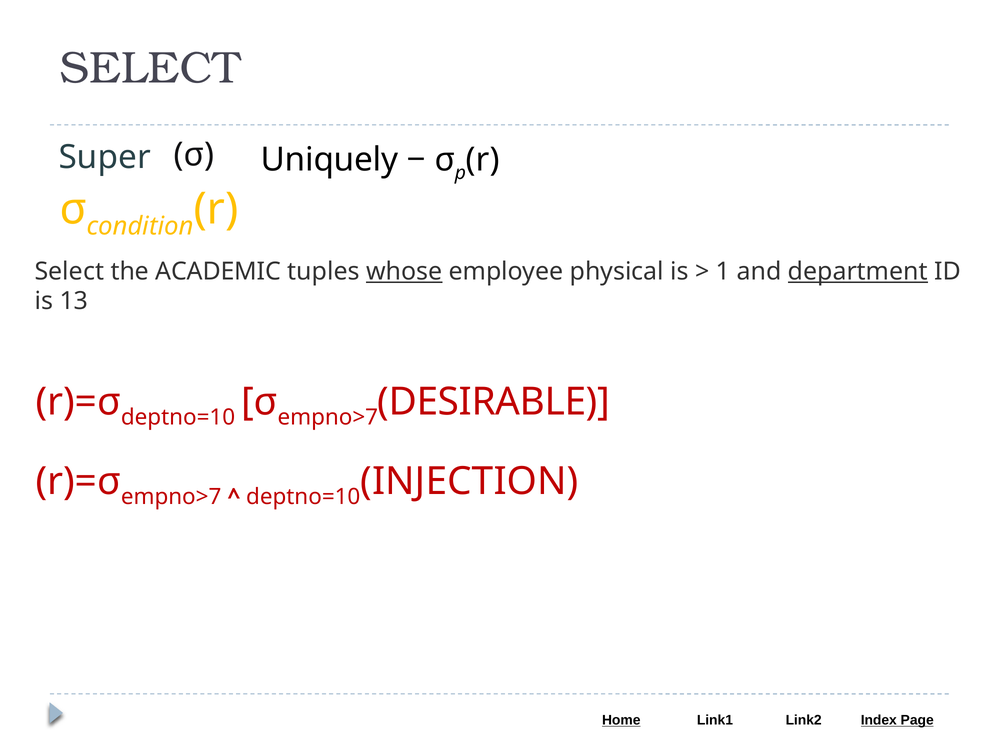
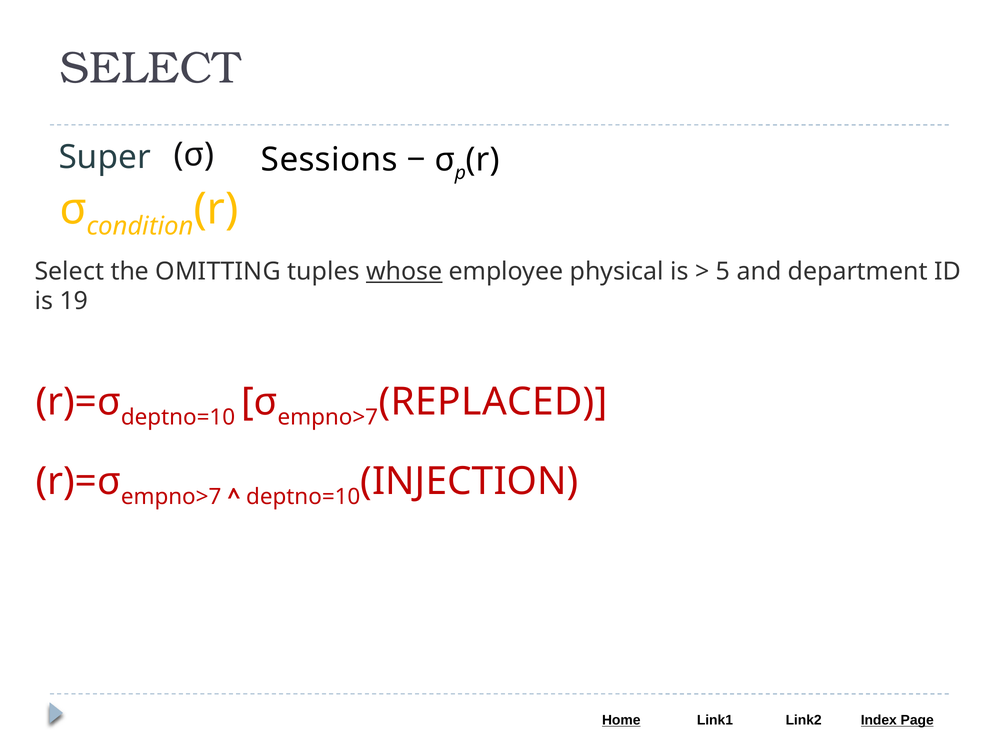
Uniquely: Uniquely -> Sessions
ACADEMIC: ACADEMIC -> OMITTING
1: 1 -> 5
department underline: present -> none
13: 13 -> 19
DESIRABLE: DESIRABLE -> REPLACED
